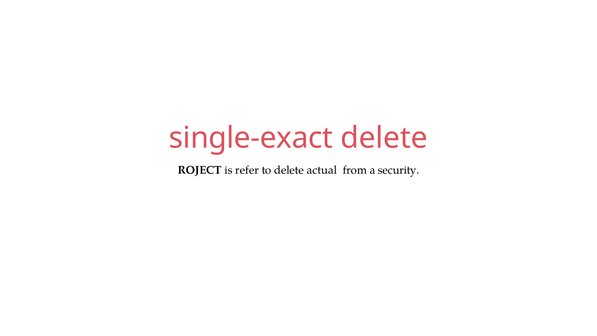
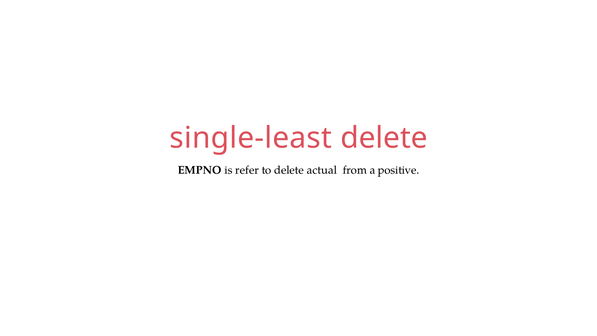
single-exact: single-exact -> single-least
ROJECT: ROJECT -> EMPNO
security: security -> positive
